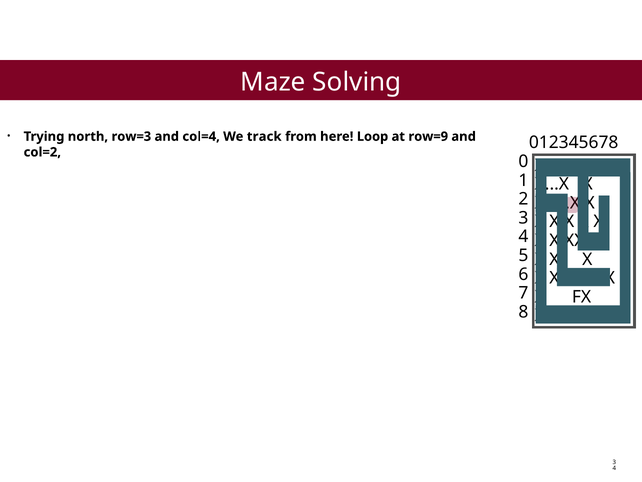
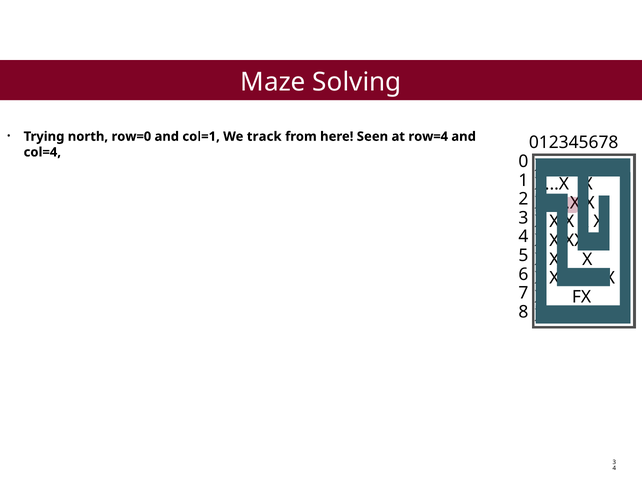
row=3: row=3 -> row=0
col=4: col=4 -> col=1
Loop: Loop -> Seen
row=9: row=9 -> row=4
col=2: col=2 -> col=4
